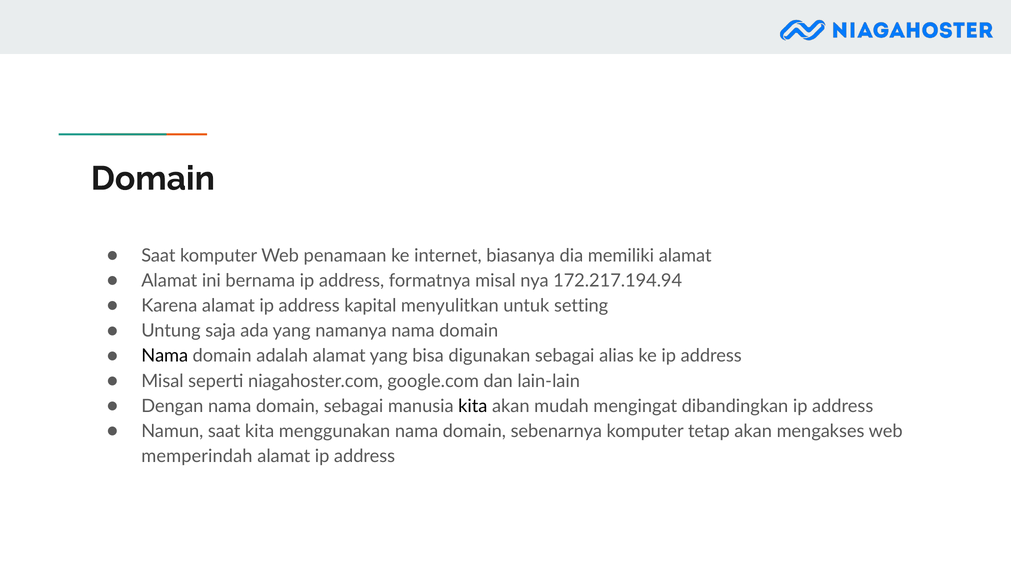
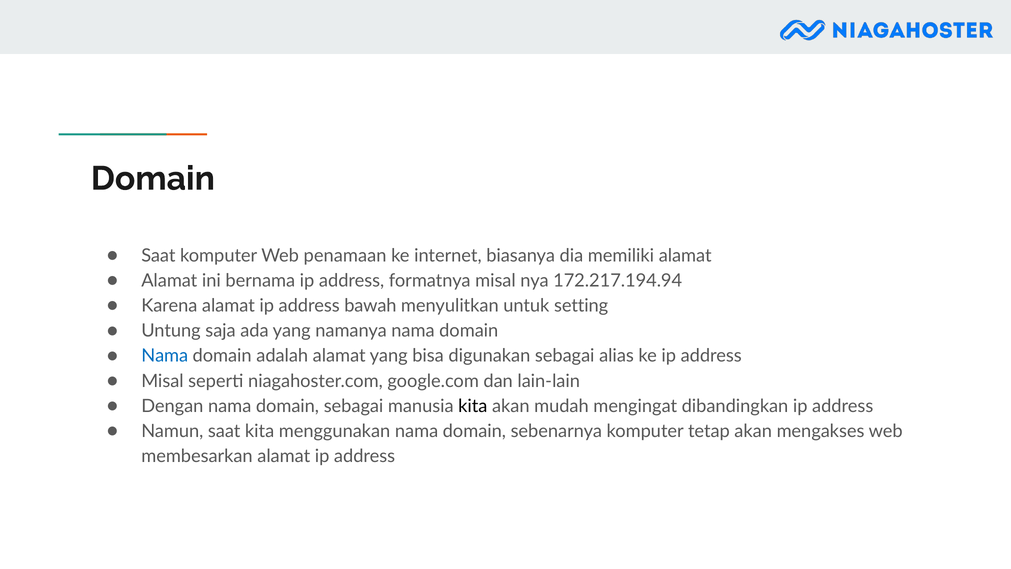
kapital: kapital -> bawah
Nama at (165, 356) colour: black -> blue
memperindah: memperindah -> membesarkan
